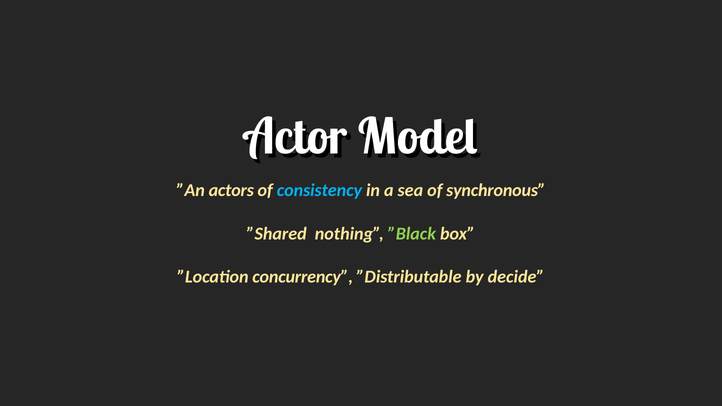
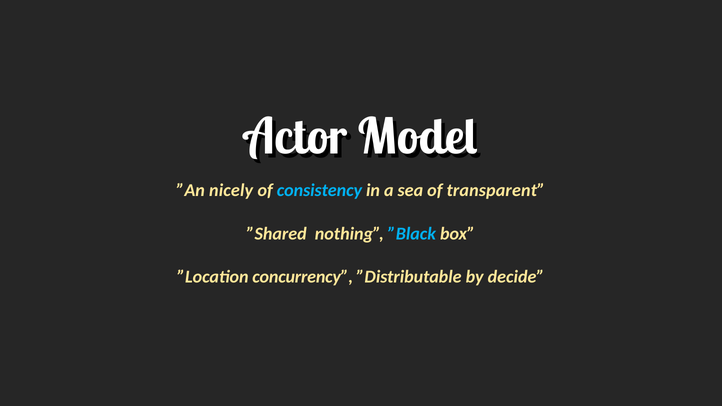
actors: actors -> nicely
synchronous: synchronous -> transparent
”Black colour: light green -> light blue
